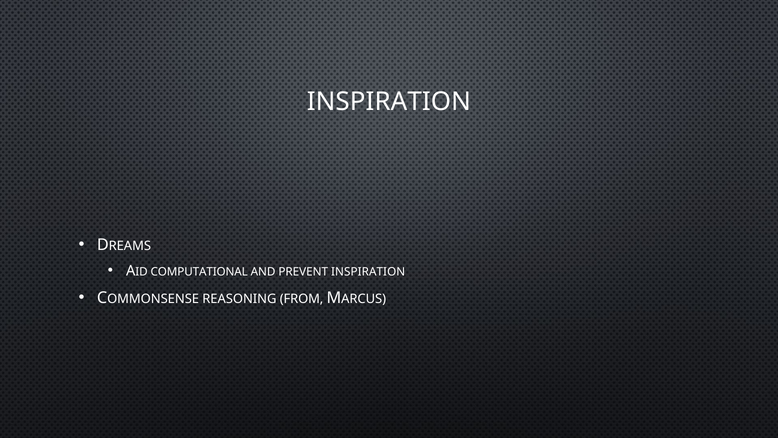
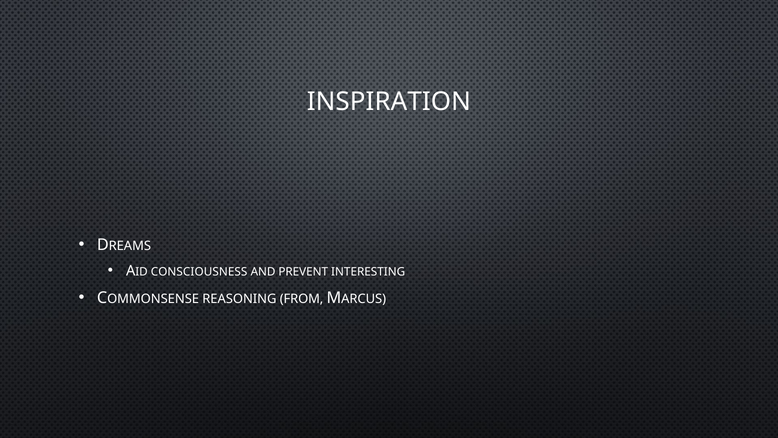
COMPUTATIONAL: COMPUTATIONAL -> CONSCIOUSNESS
PREVENT INSPIRATION: INSPIRATION -> INTERESTING
